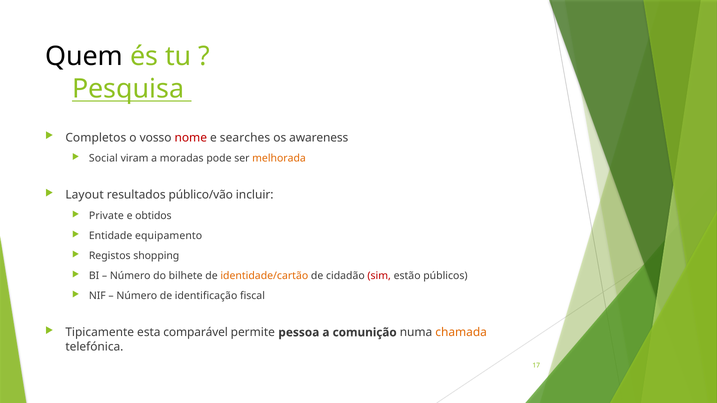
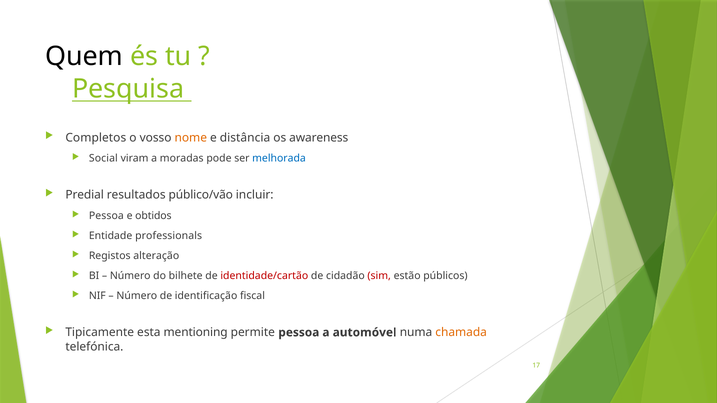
nome colour: red -> orange
searches: searches -> distância
melhorada colour: orange -> blue
Layout: Layout -> Predial
Private at (106, 216): Private -> Pessoa
equipamento: equipamento -> professionals
shopping: shopping -> alteração
identidade/cartão colour: orange -> red
comparável: comparável -> mentioning
comunição: comunição -> automóvel
